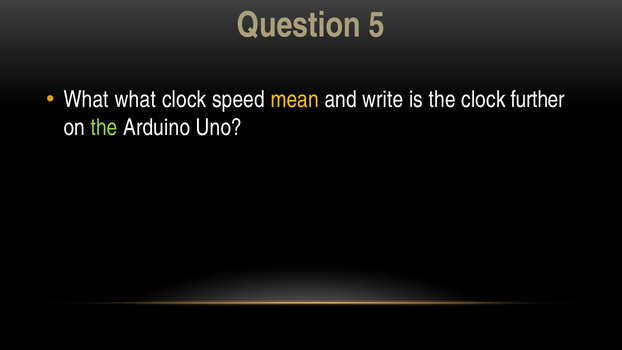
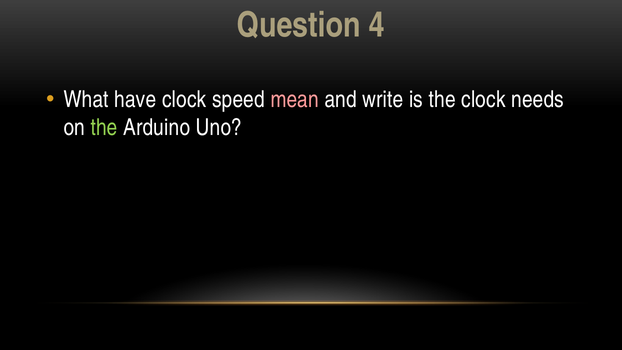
5: 5 -> 4
What what: what -> have
mean colour: yellow -> pink
further: further -> needs
